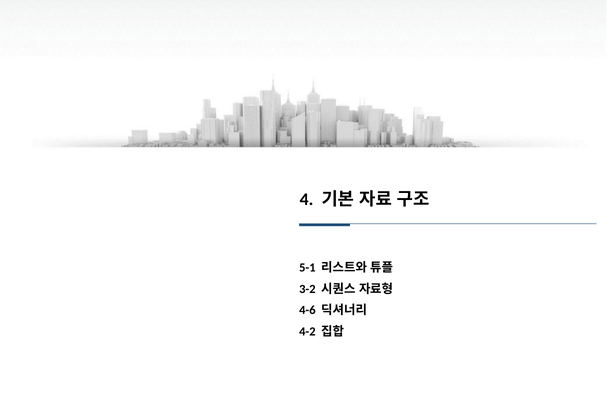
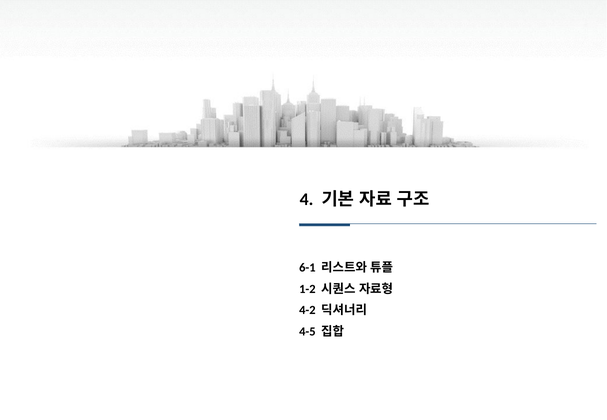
5-1: 5-1 -> 6-1
3-2: 3-2 -> 1-2
4-6: 4-6 -> 4-2
4-2: 4-2 -> 4-5
